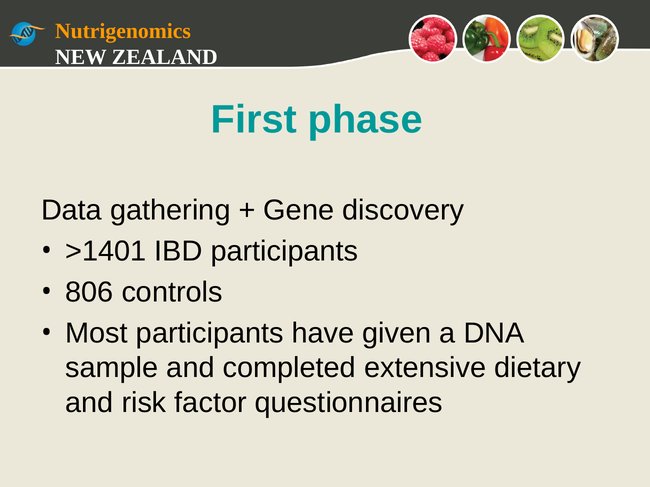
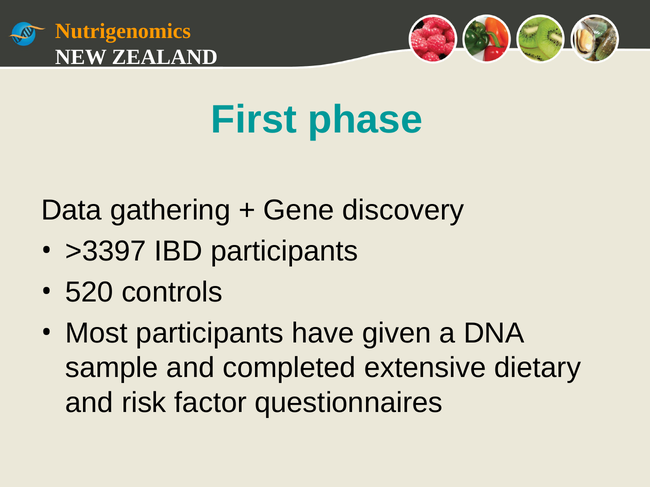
>1401: >1401 -> >3397
806: 806 -> 520
